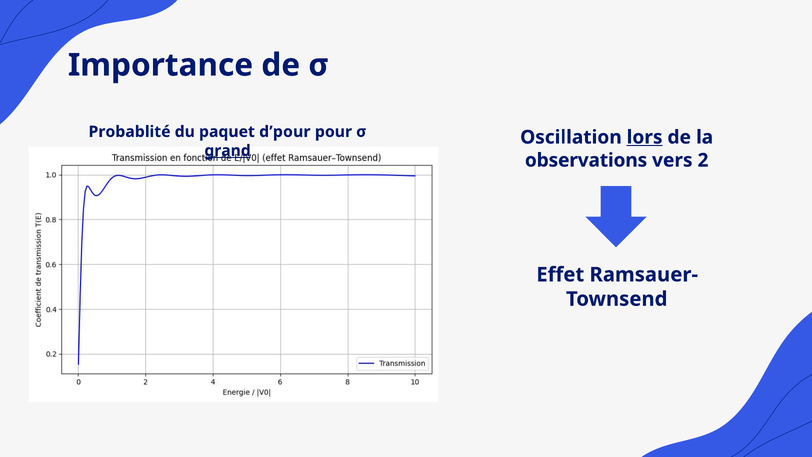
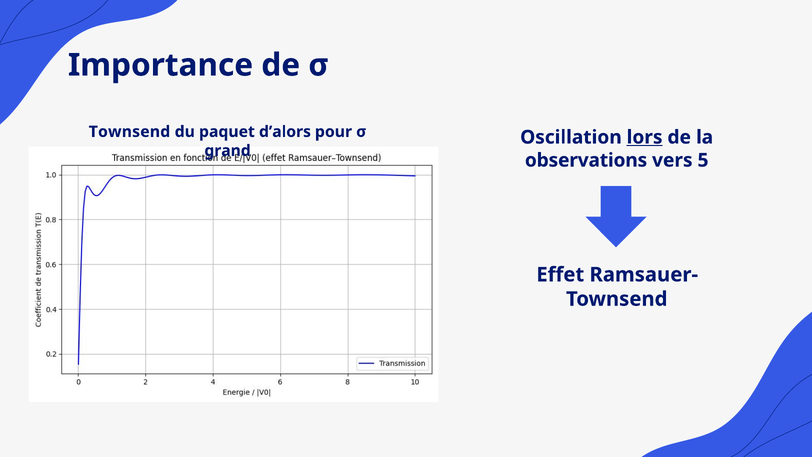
Probablité at (130, 132): Probablité -> Townsend
d’pour: d’pour -> d’alors
grand underline: present -> none
2: 2 -> 5
